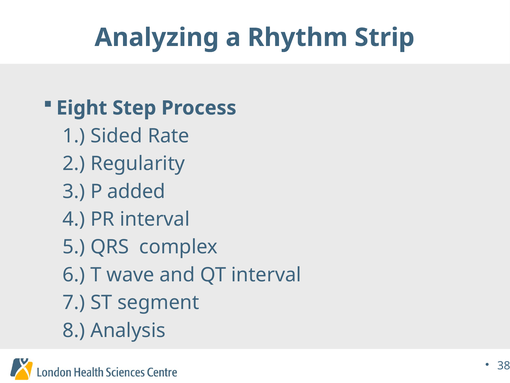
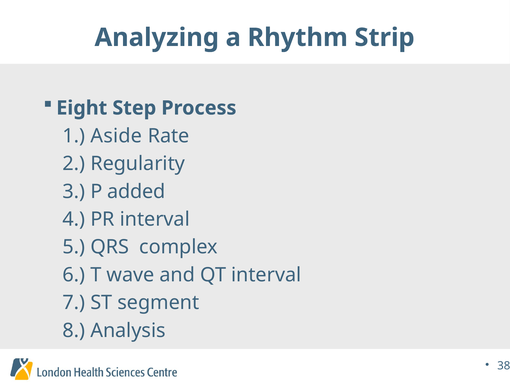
Sided: Sided -> Aside
